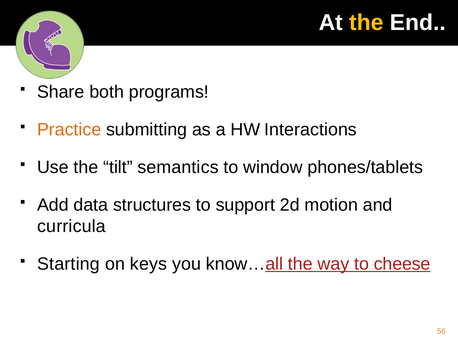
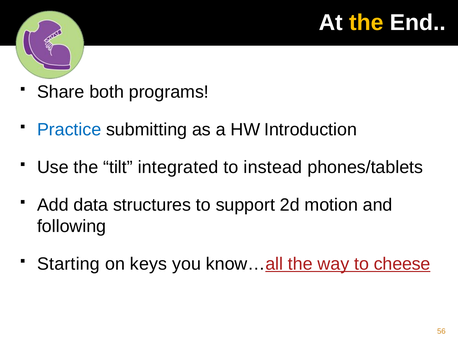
Practice colour: orange -> blue
Interactions: Interactions -> Introduction
semantics: semantics -> integrated
window: window -> instead
curricula: curricula -> following
